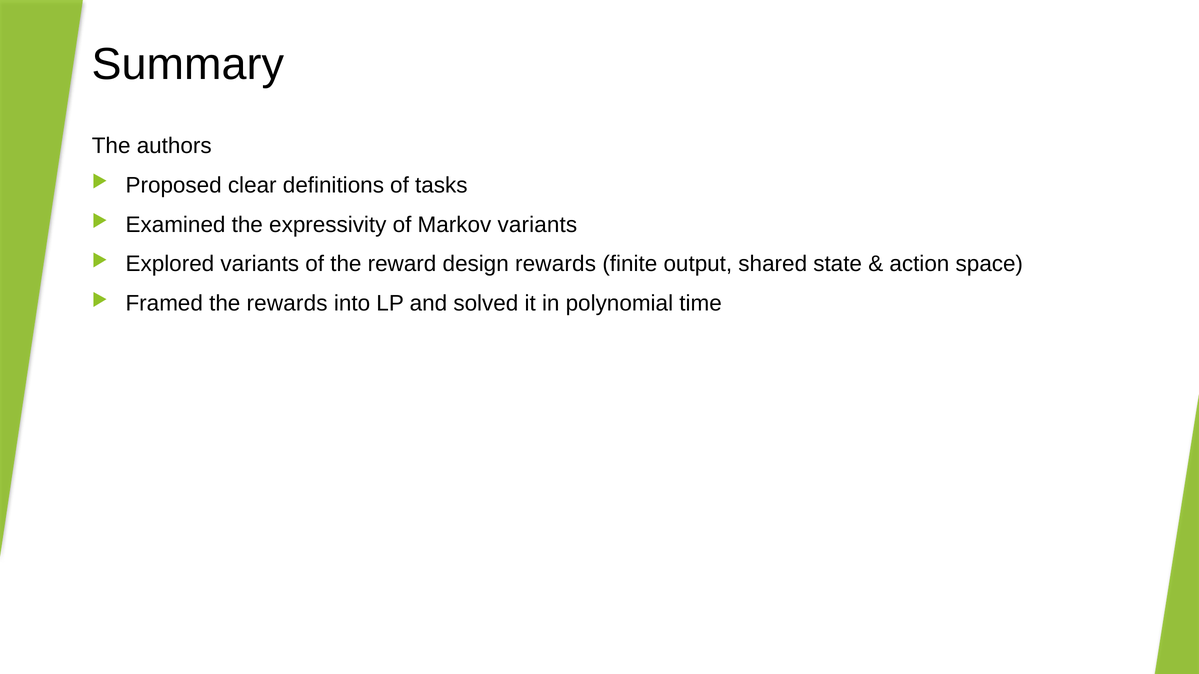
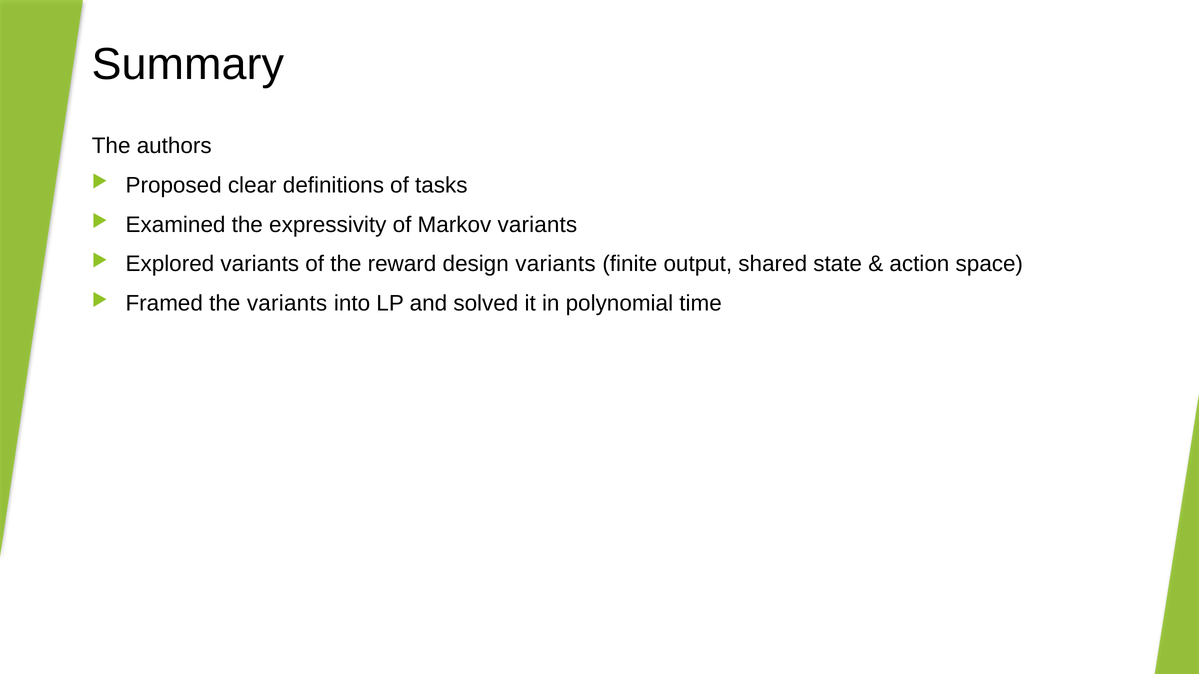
design rewards: rewards -> variants
the rewards: rewards -> variants
